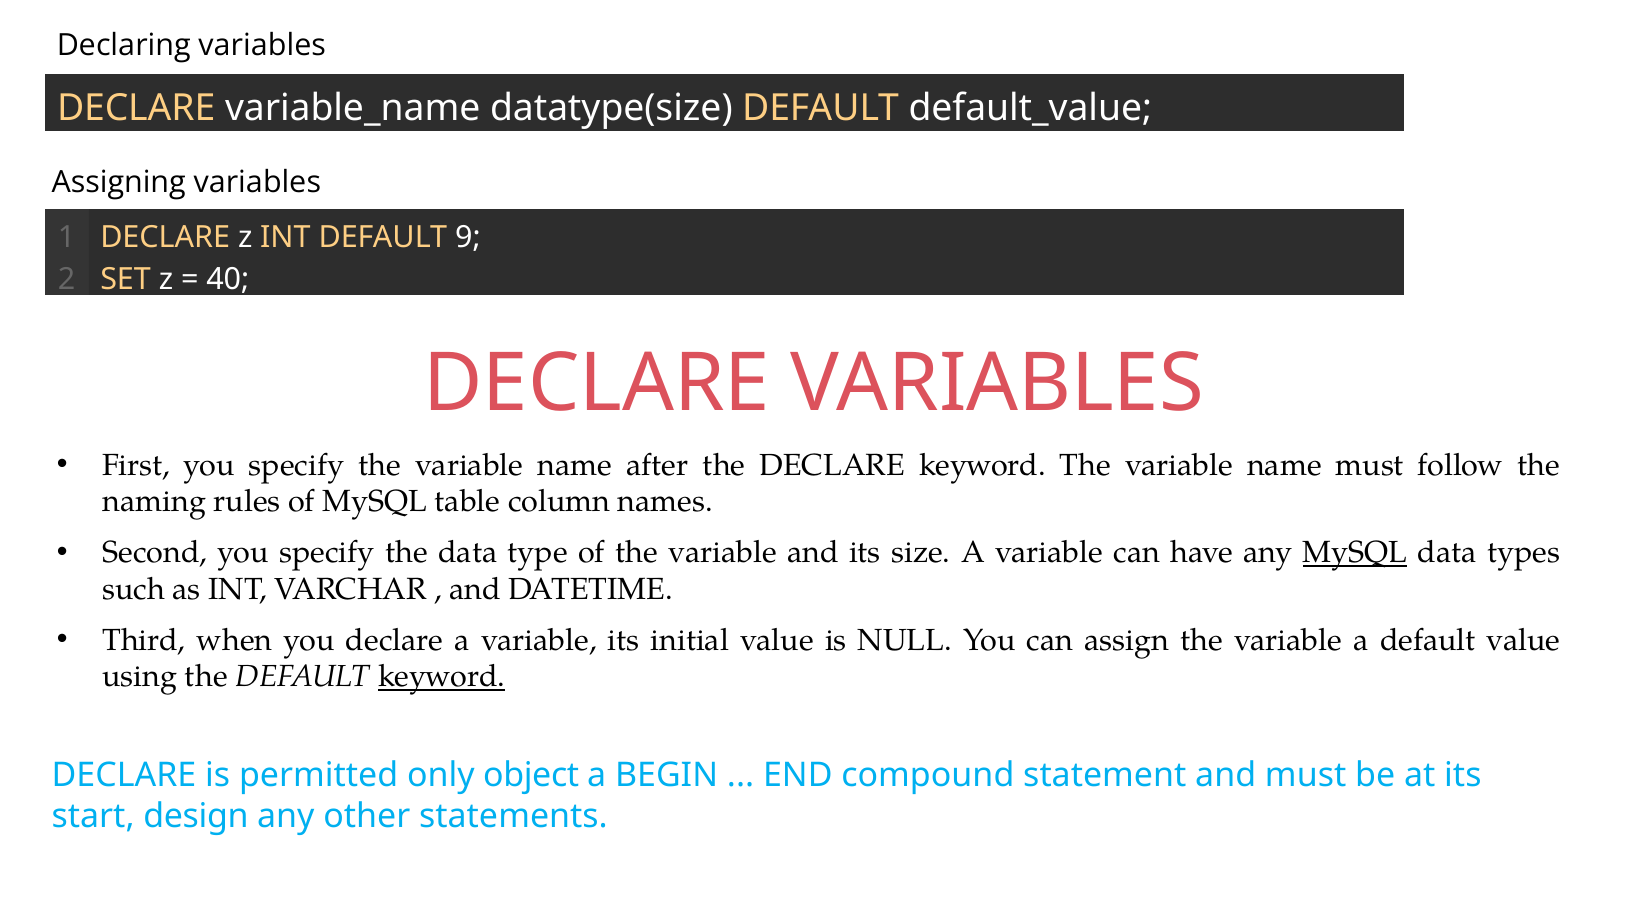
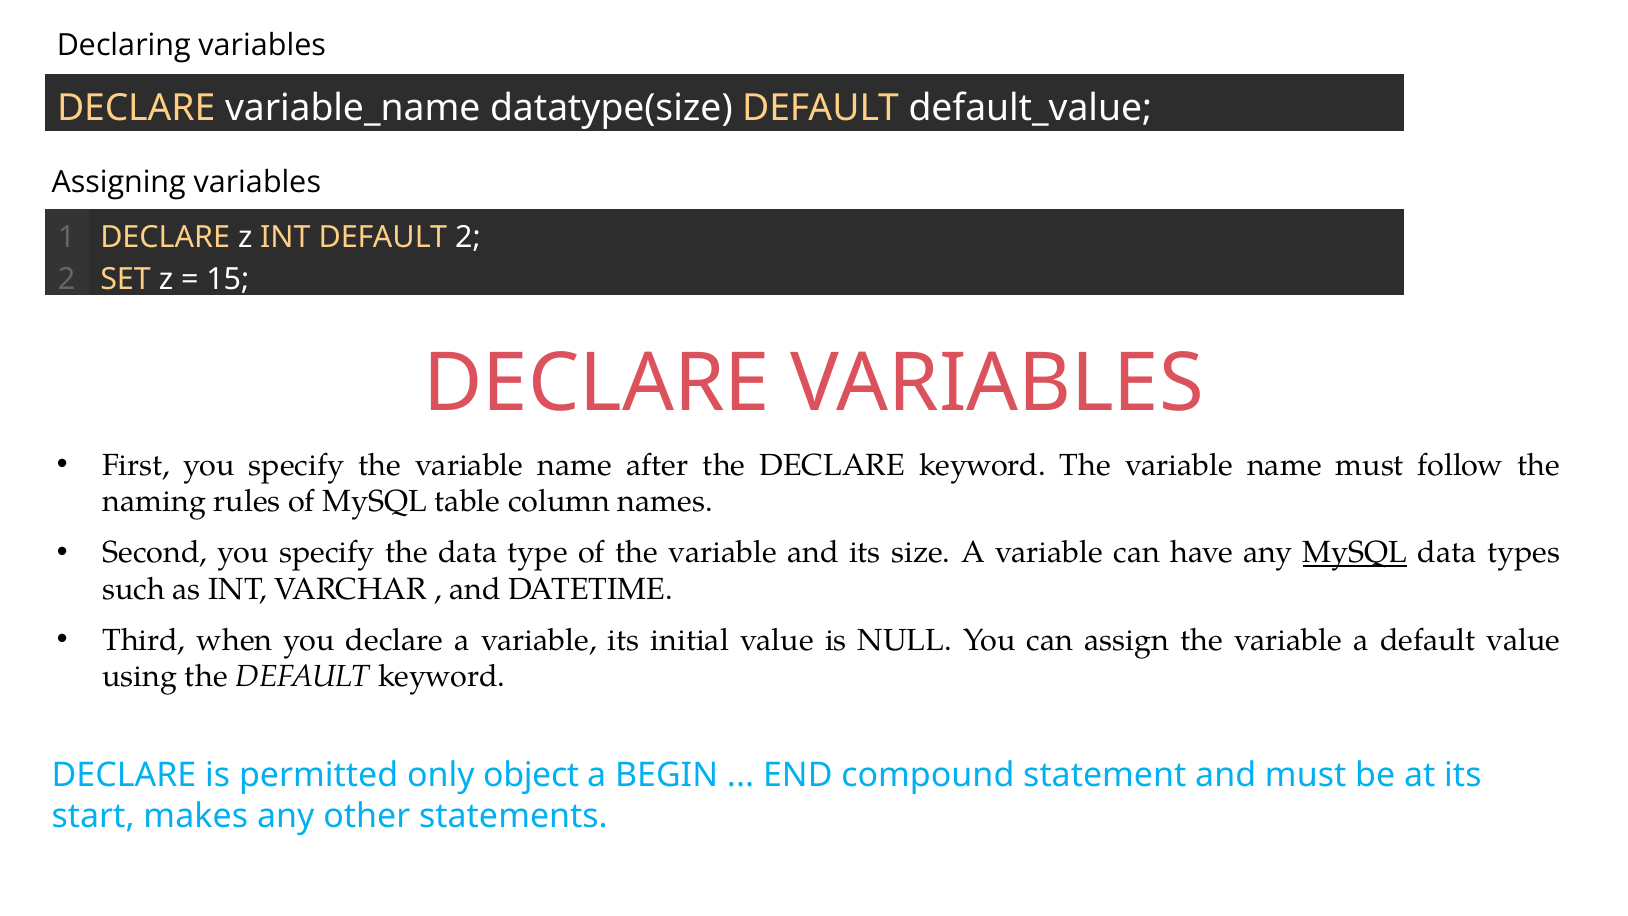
DEFAULT 9: 9 -> 2
40: 40 -> 15
keyword at (442, 677) underline: present -> none
design: design -> makes
